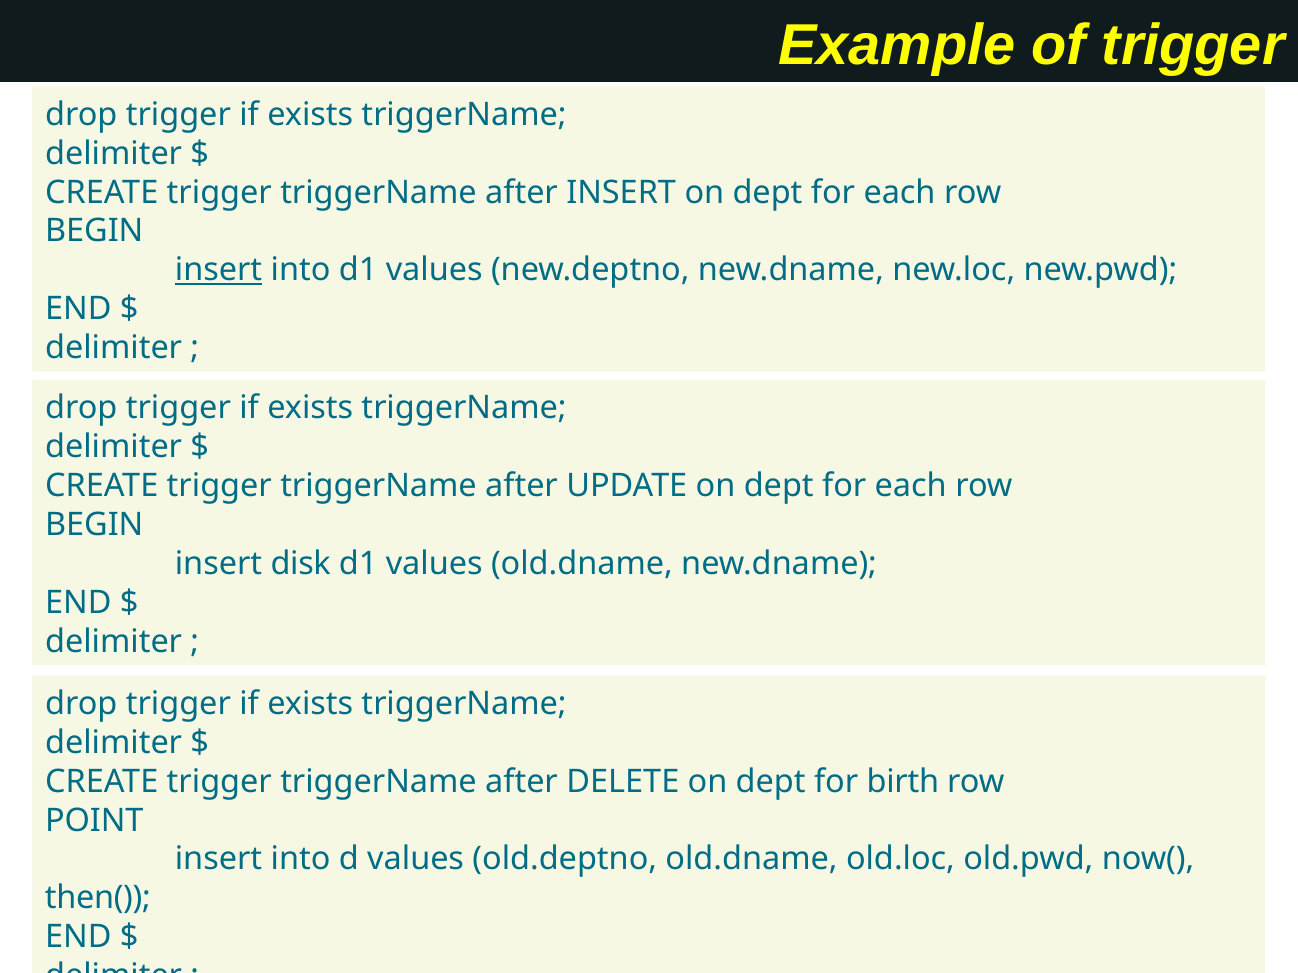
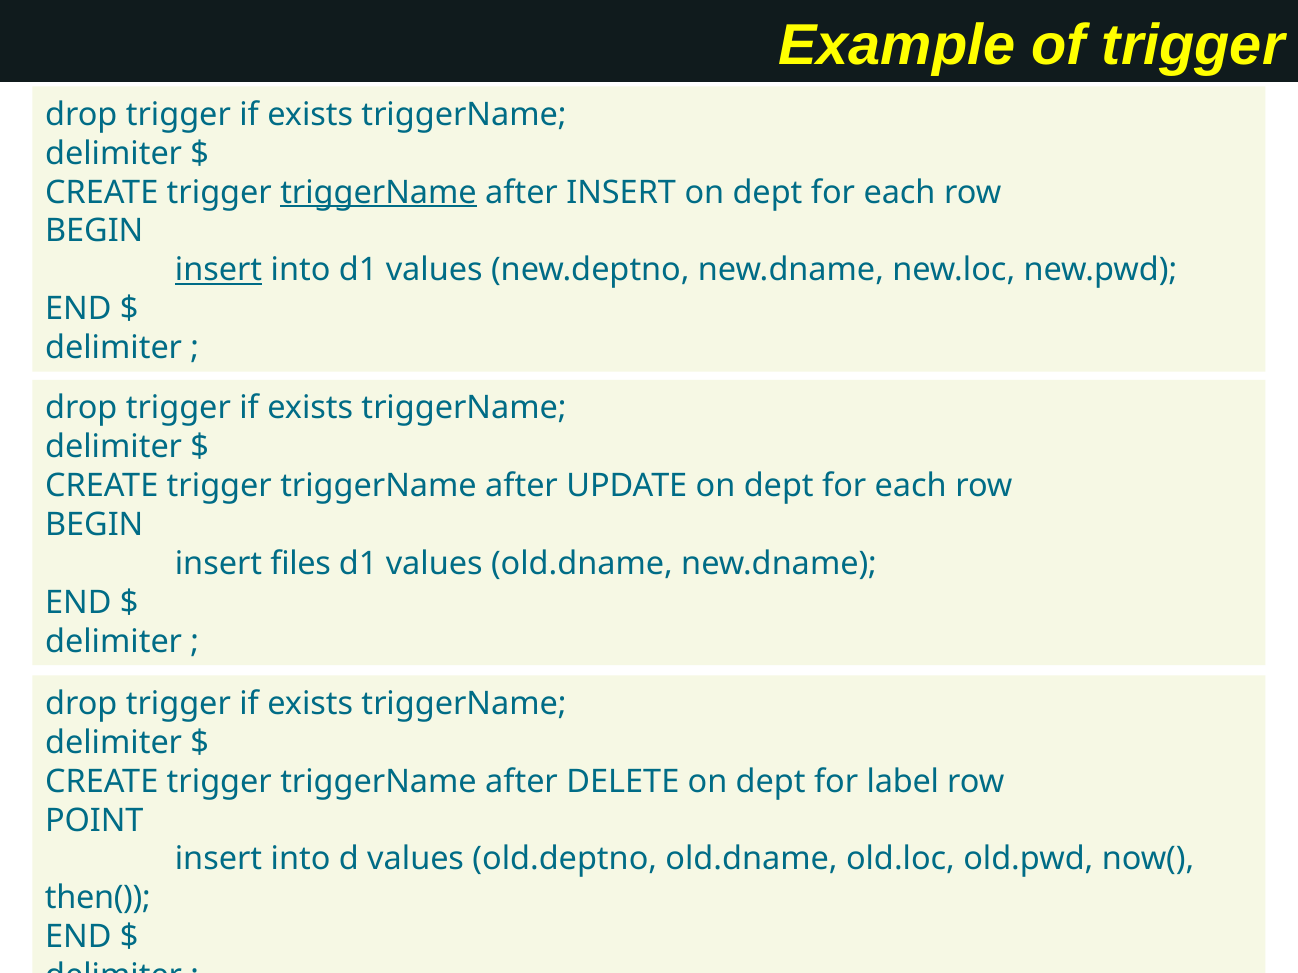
triggerName at (379, 192) underline: none -> present
disk: disk -> files
birth: birth -> label
